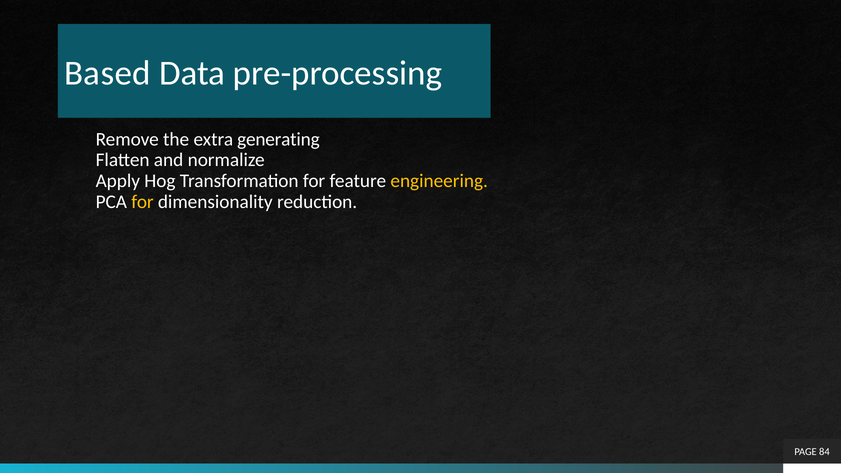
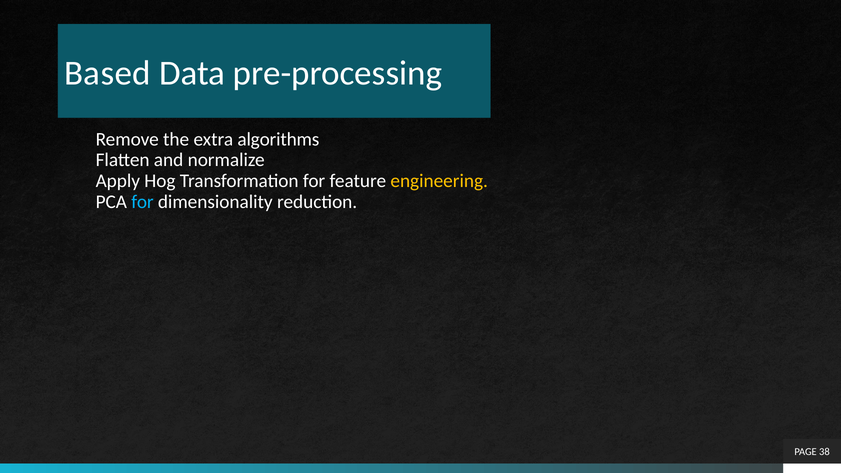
generating: generating -> algorithms
for at (142, 202) colour: yellow -> light blue
84: 84 -> 38
